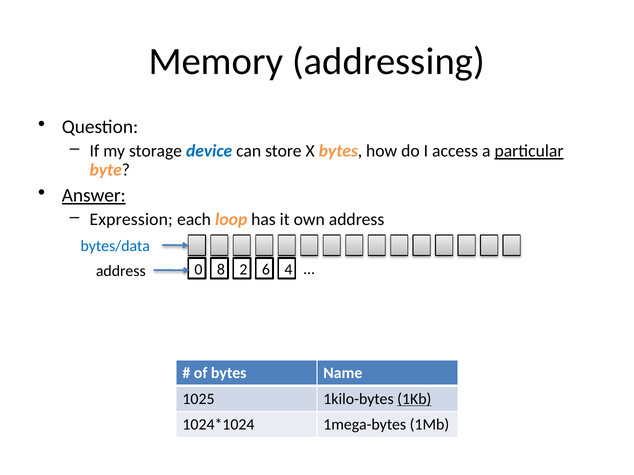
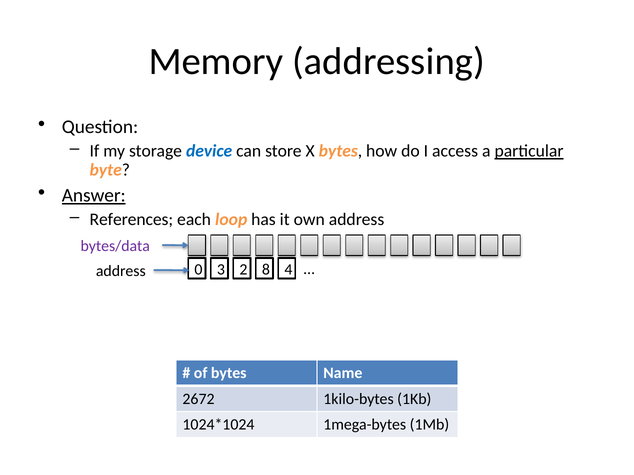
Expression: Expression -> References
bytes/data colour: blue -> purple
8: 8 -> 3
6: 6 -> 8
1025: 1025 -> 2672
1Kb underline: present -> none
